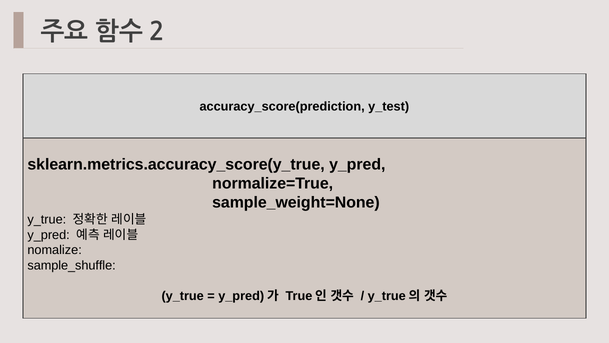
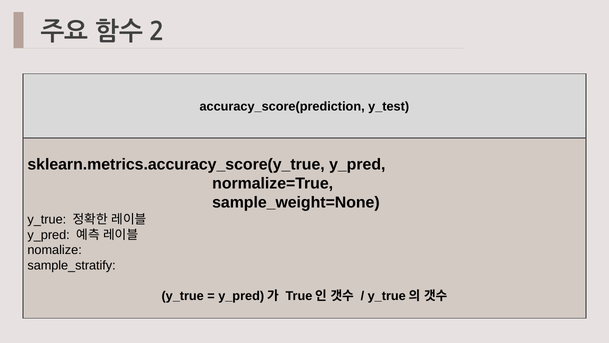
sample_shuffle: sample_shuffle -> sample_stratify
